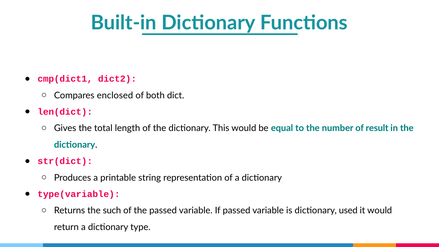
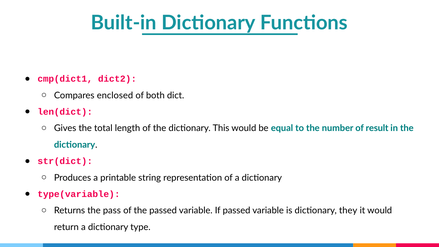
such: such -> pass
used: used -> they
